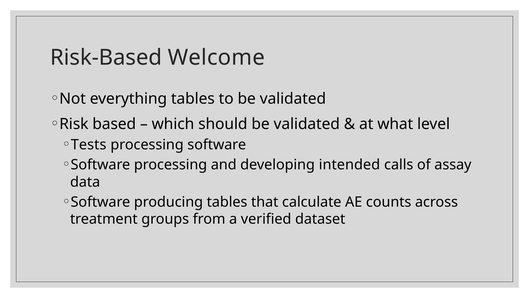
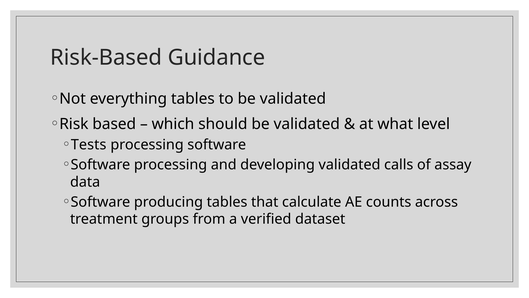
Welcome: Welcome -> Guidance
developing intended: intended -> validated
